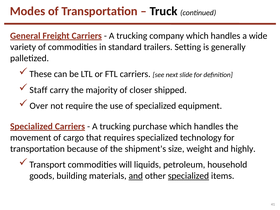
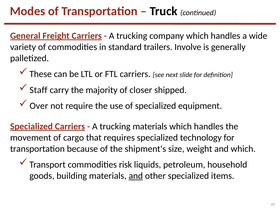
Setting: Setting -> Involve
trucking purchase: purchase -> materials
and highly: highly -> which
will: will -> risk
specialized at (188, 176) underline: present -> none
